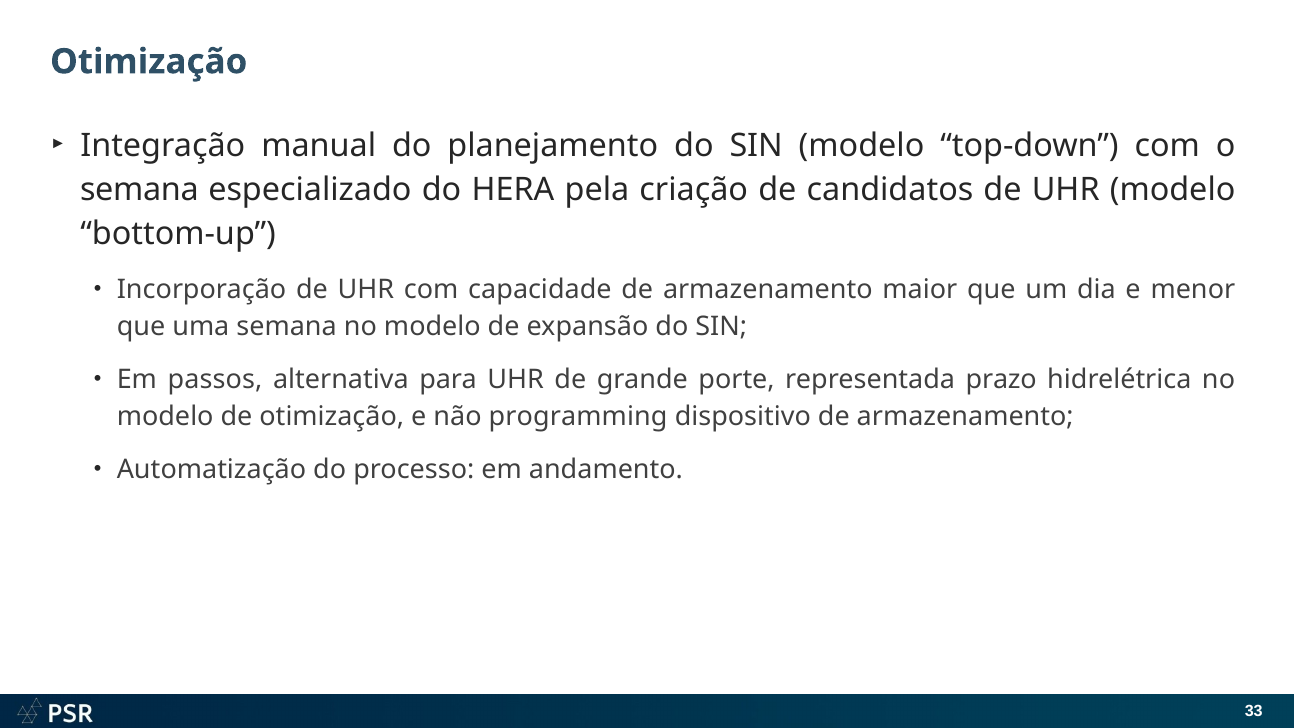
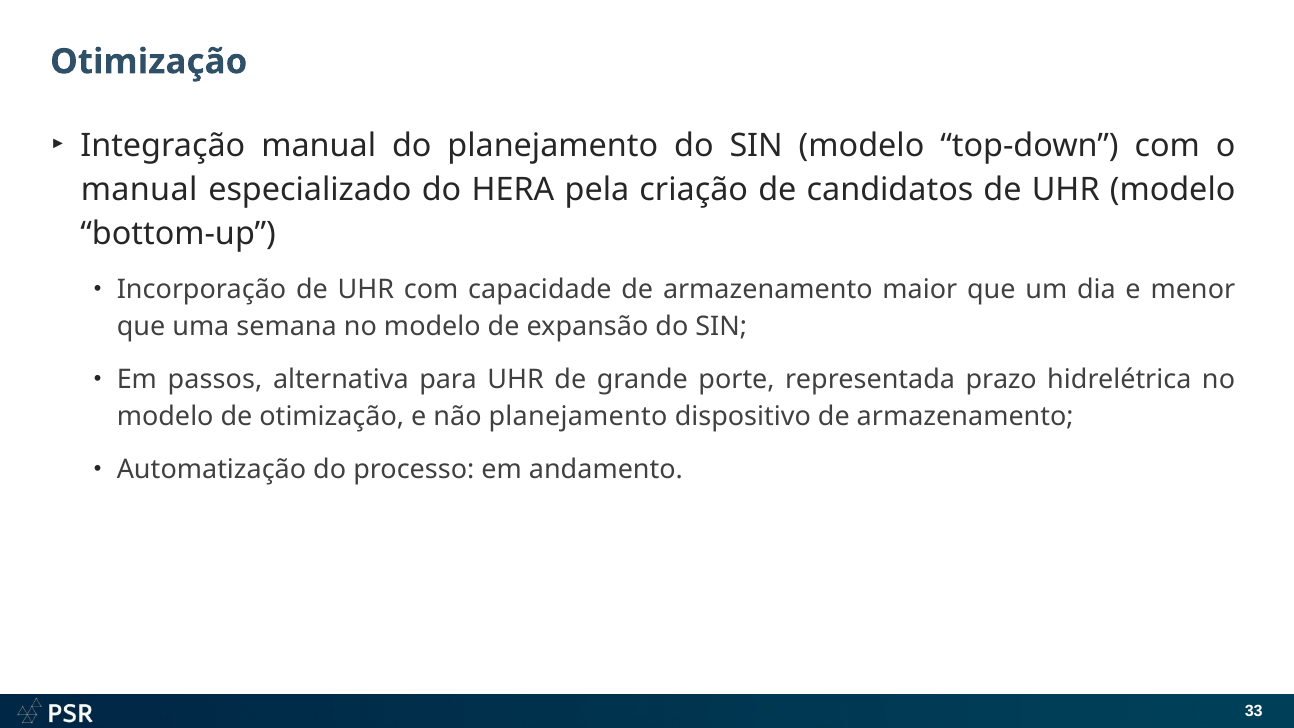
semana at (139, 190): semana -> manual
não programming: programming -> planejamento
